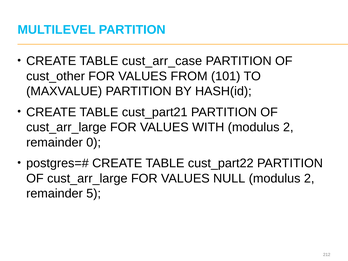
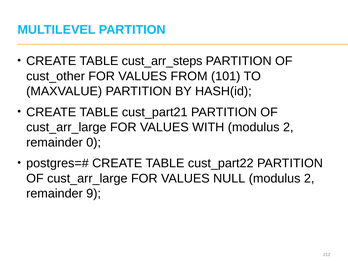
cust_arr_case: cust_arr_case -> cust_arr_steps
5: 5 -> 9
